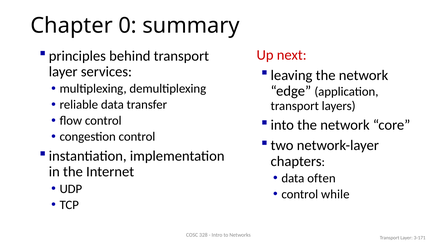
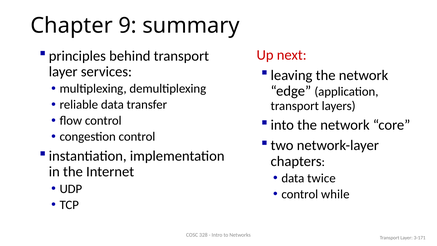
0: 0 -> 9
often: often -> twice
